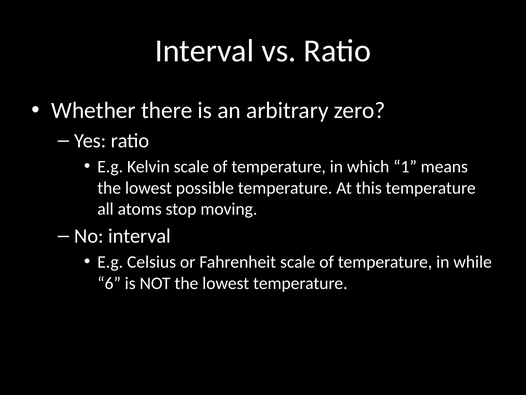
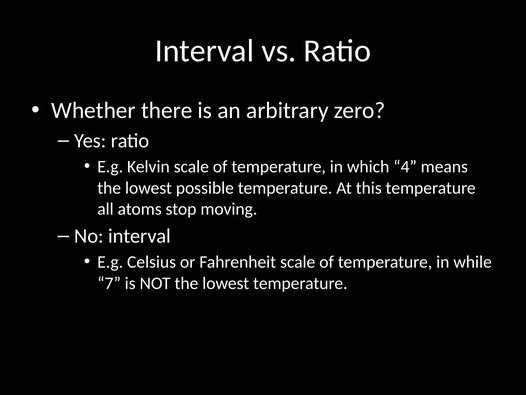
1: 1 -> 4
6: 6 -> 7
